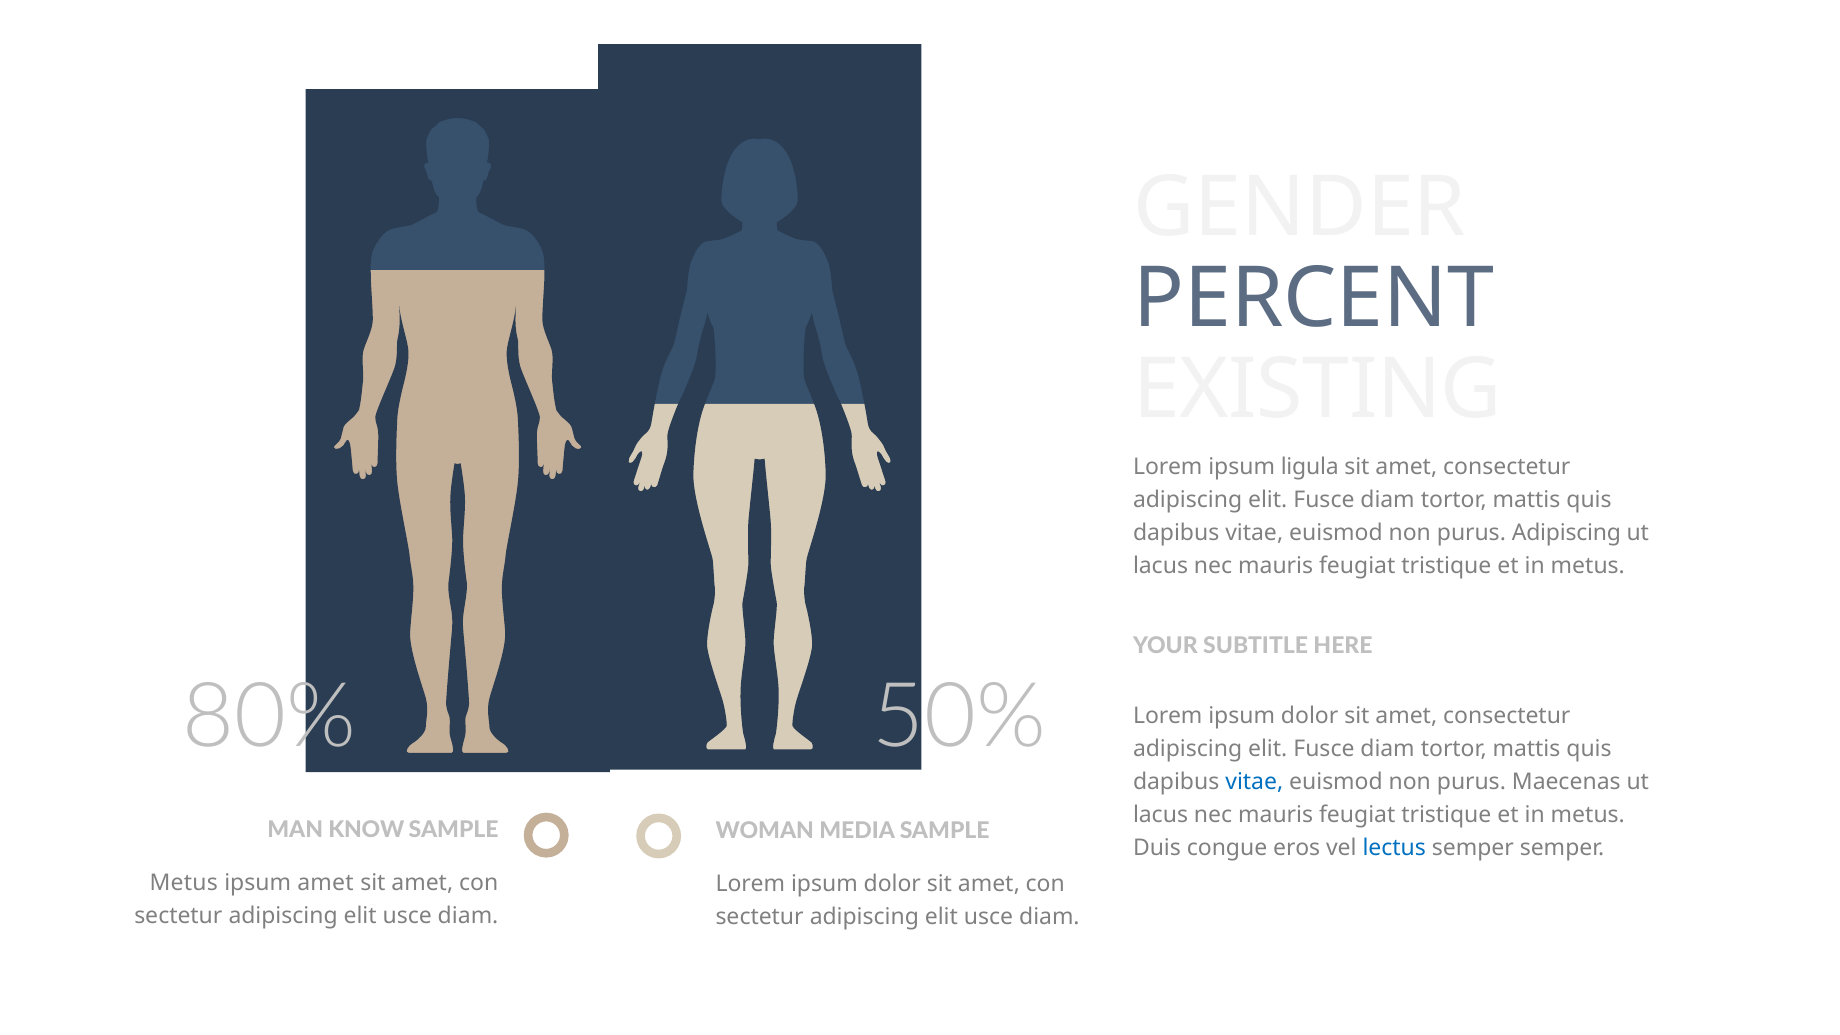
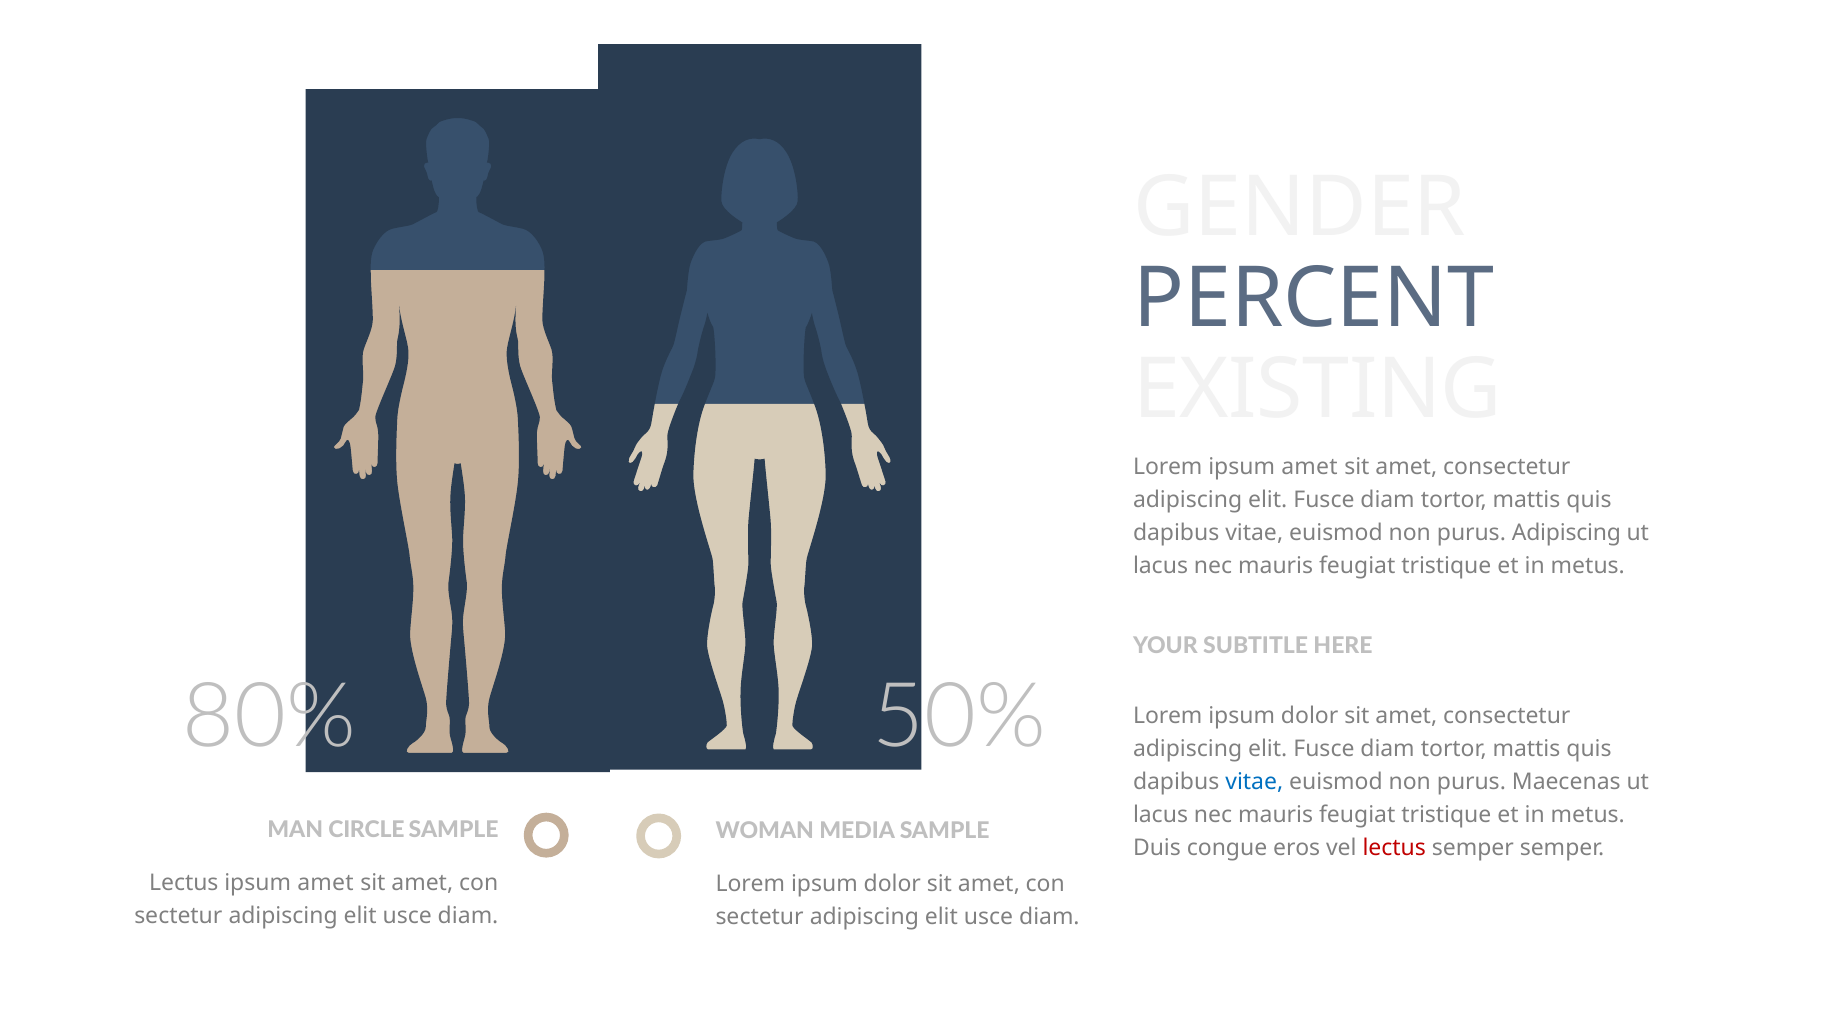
Lorem ipsum ligula: ligula -> amet
KNOW: KNOW -> CIRCLE
lectus at (1394, 848) colour: blue -> red
Metus at (184, 883): Metus -> Lectus
